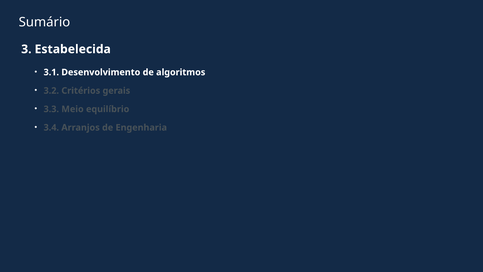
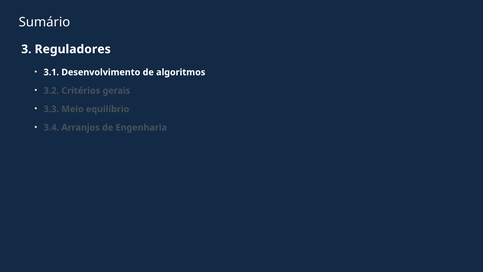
Estabelecida: Estabelecida -> Reguladores
